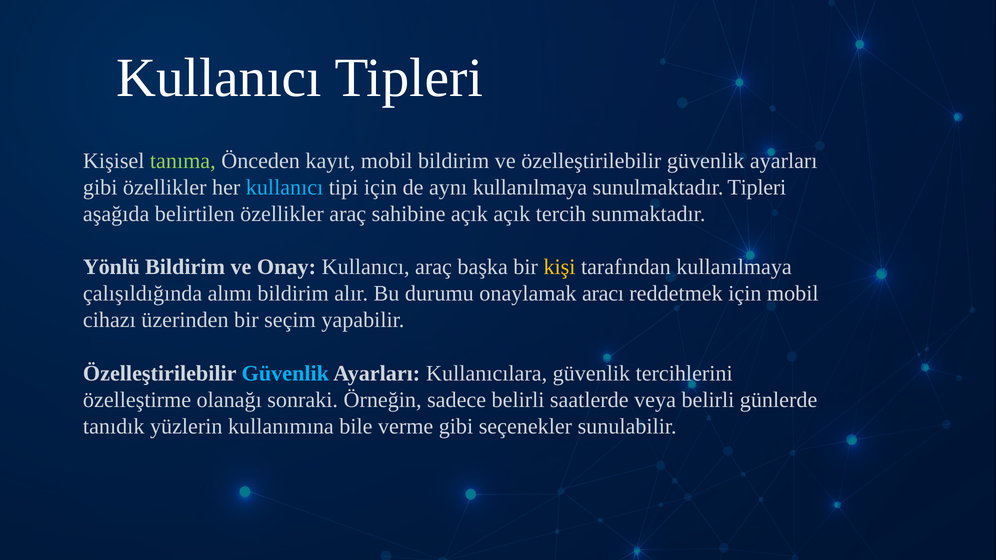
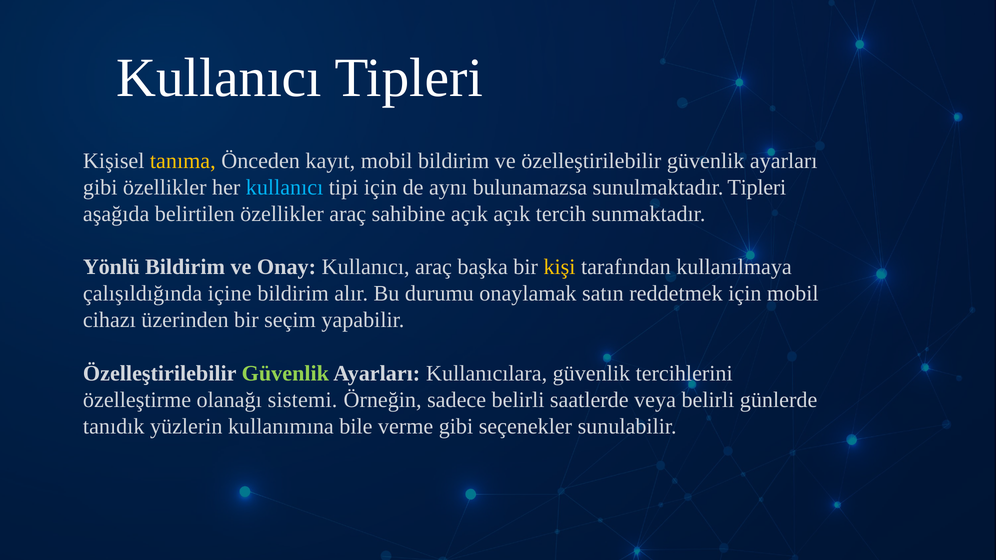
tanıma colour: light green -> yellow
aynı kullanılmaya: kullanılmaya -> bulunamazsa
alımı: alımı -> içine
aracı: aracı -> satın
Güvenlik at (285, 373) colour: light blue -> light green
sonraki: sonraki -> sistemi
